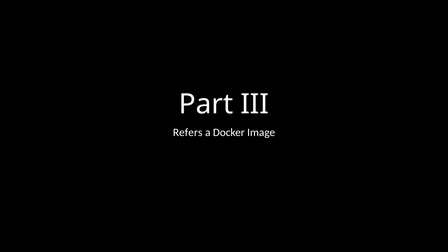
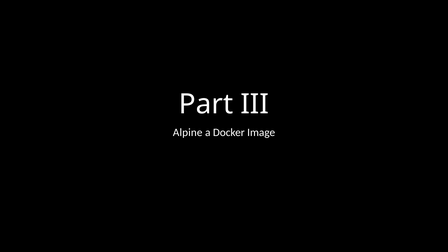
Refers: Refers -> Alpine
